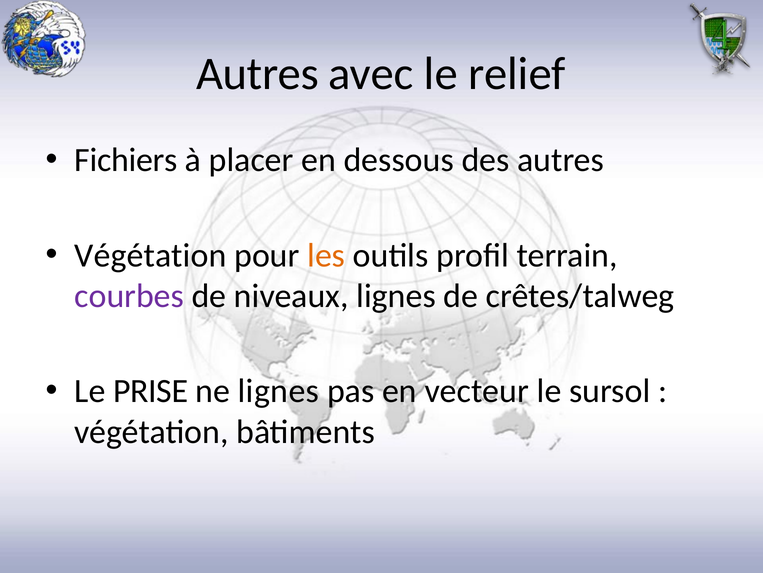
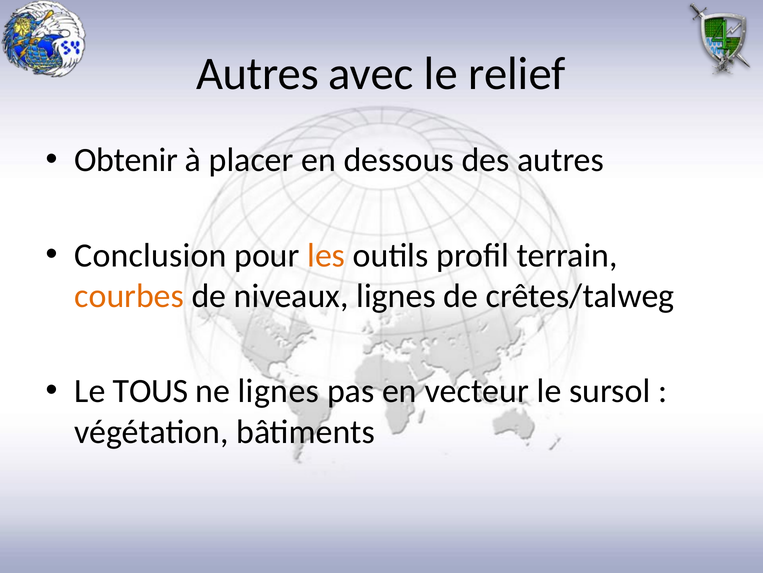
Fichiers: Fichiers -> Obtenir
Végétation at (150, 255): Végétation -> Conclusion
courbes colour: purple -> orange
PRISE: PRISE -> TOUS
